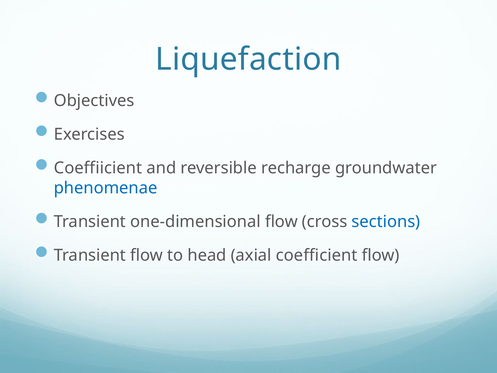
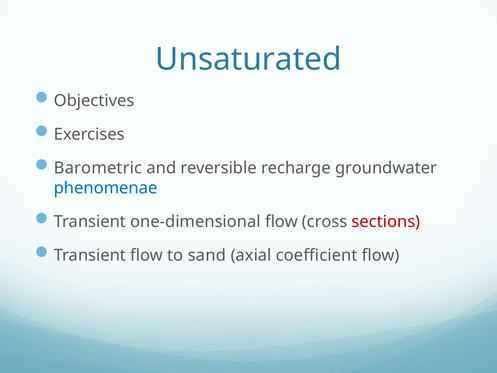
Liquefaction: Liquefaction -> Unsaturated
Coeffiicient: Coeffiicient -> Barometric
sections colour: blue -> red
head: head -> sand
